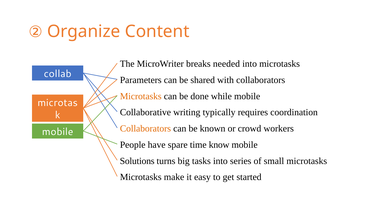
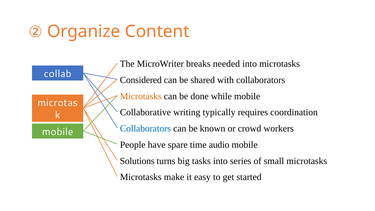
Parameters: Parameters -> Considered
Collaborators at (145, 129) colour: orange -> blue
know: know -> audio
